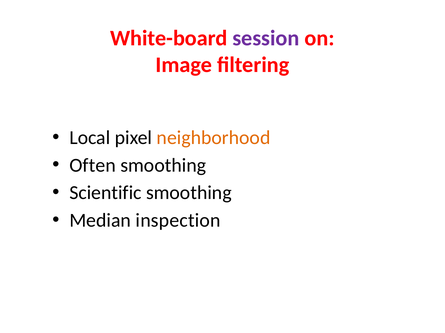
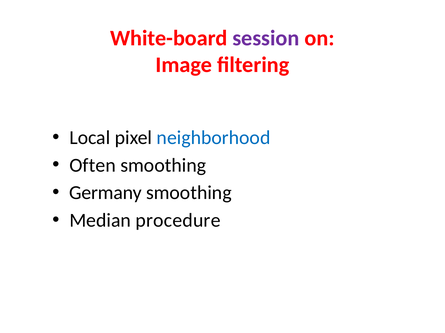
neighborhood colour: orange -> blue
Scientific: Scientific -> Germany
inspection: inspection -> procedure
